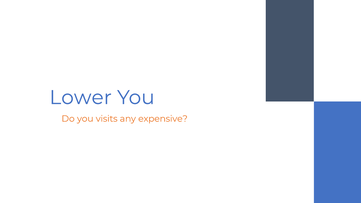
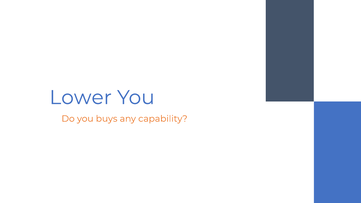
visits: visits -> buys
expensive: expensive -> capability
